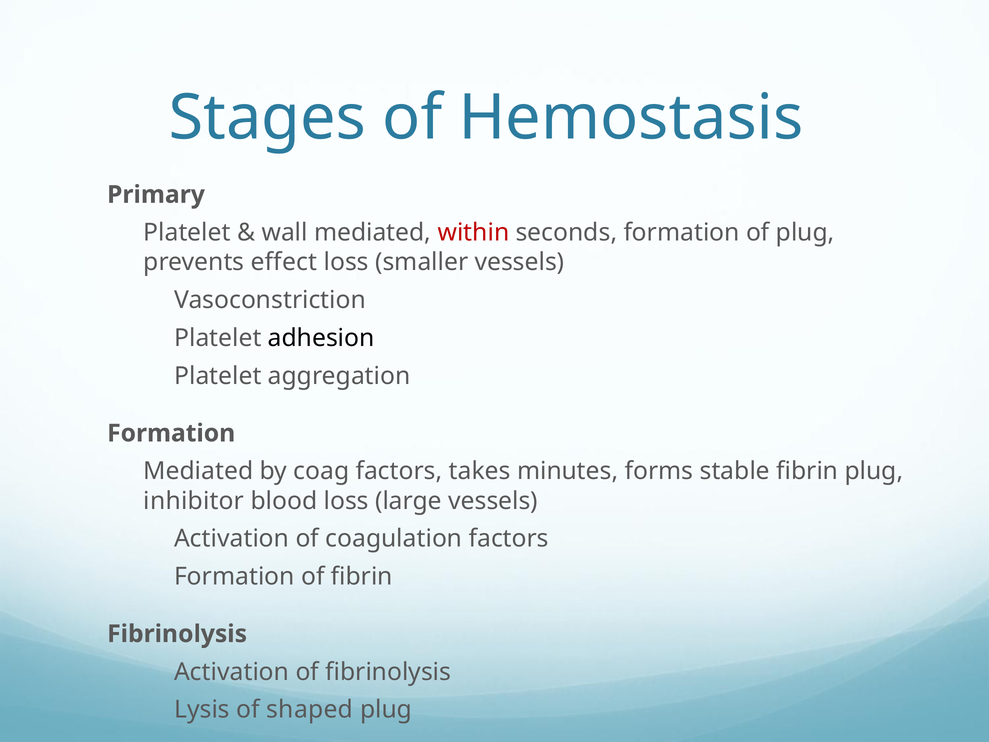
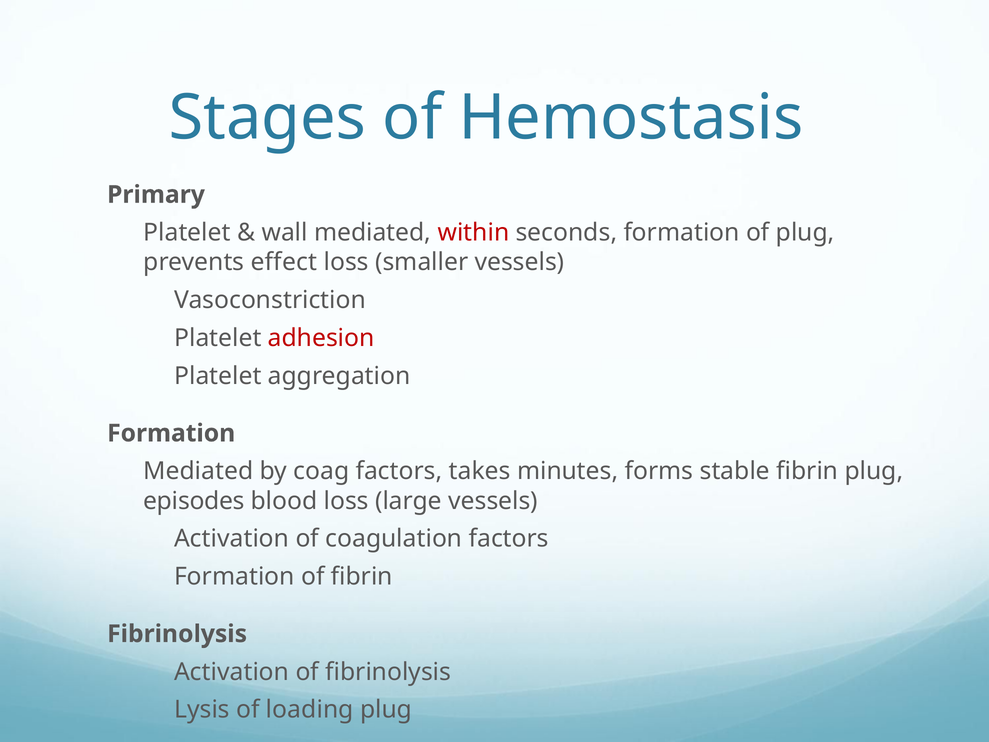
adhesion colour: black -> red
inhibitor: inhibitor -> episodes
shaped: shaped -> loading
